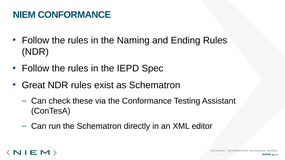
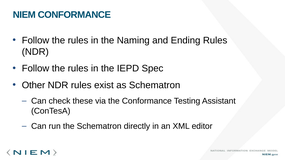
Great: Great -> Other
